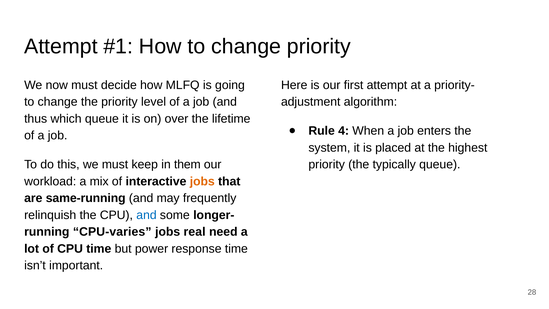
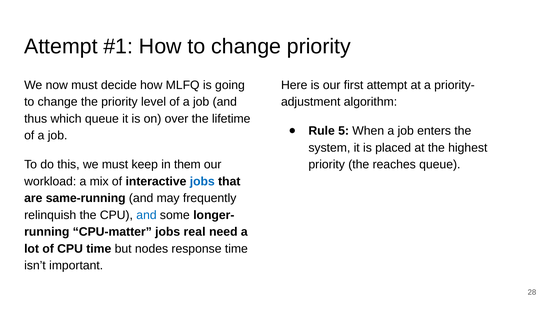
4: 4 -> 5
typically: typically -> reaches
jobs at (202, 181) colour: orange -> blue
CPU-varies: CPU-varies -> CPU-matter
power: power -> nodes
